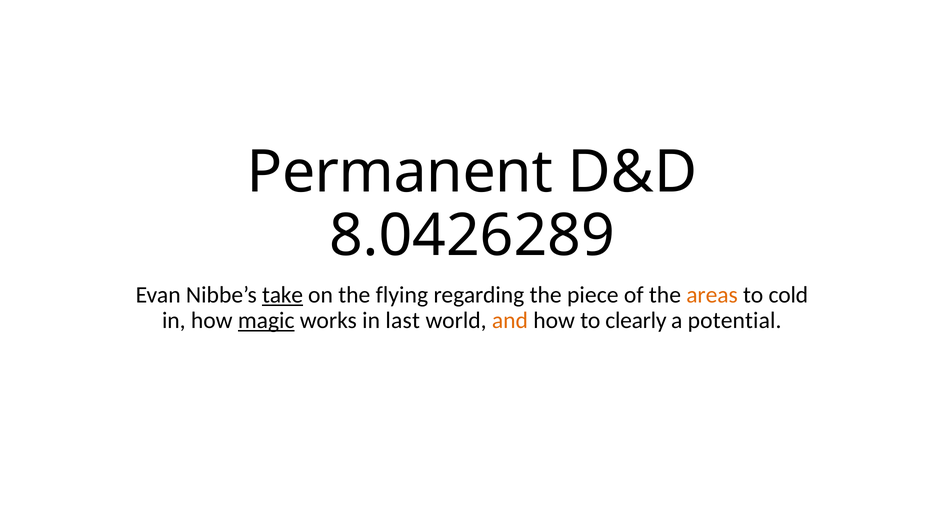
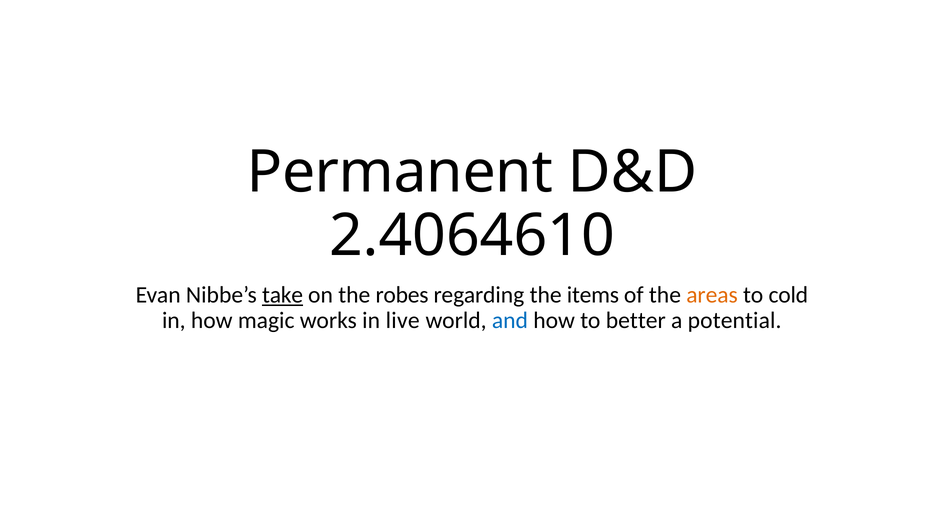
8.0426289: 8.0426289 -> 2.4064610
flying: flying -> robes
piece: piece -> items
magic underline: present -> none
last: last -> live
and colour: orange -> blue
clearly: clearly -> better
